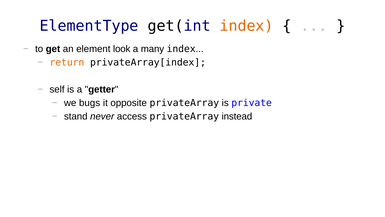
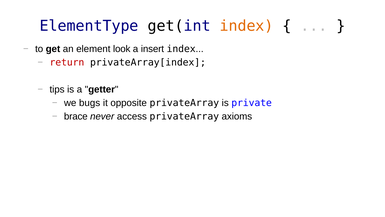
many: many -> insert
return colour: orange -> red
self: self -> tips
stand: stand -> brace
instead: instead -> axioms
